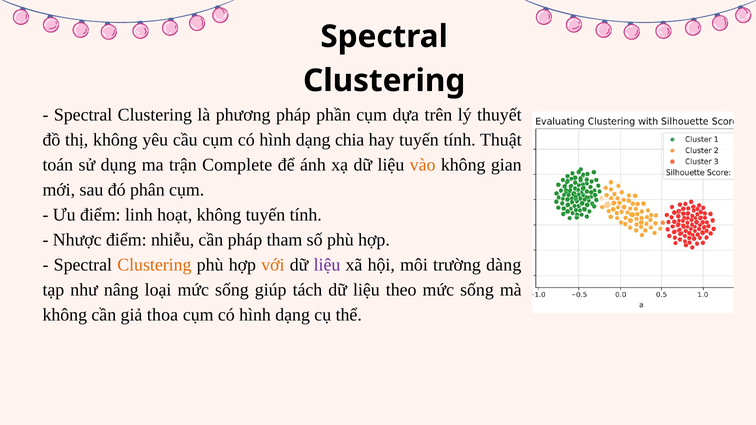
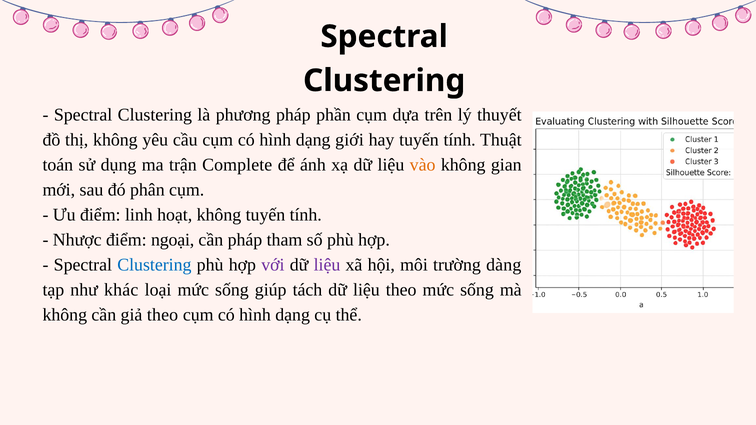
chia: chia -> giới
nhiễu: nhiễu -> ngoại
Clustering at (154, 265) colour: orange -> blue
với colour: orange -> purple
nâng: nâng -> khác
giả thoa: thoa -> theo
